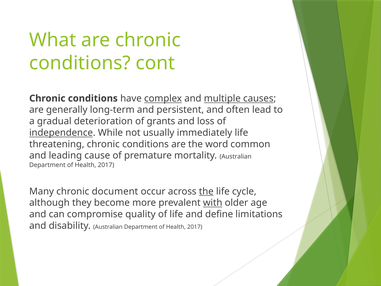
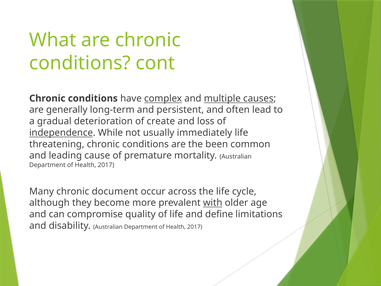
grants: grants -> create
word: word -> been
the at (206, 191) underline: present -> none
